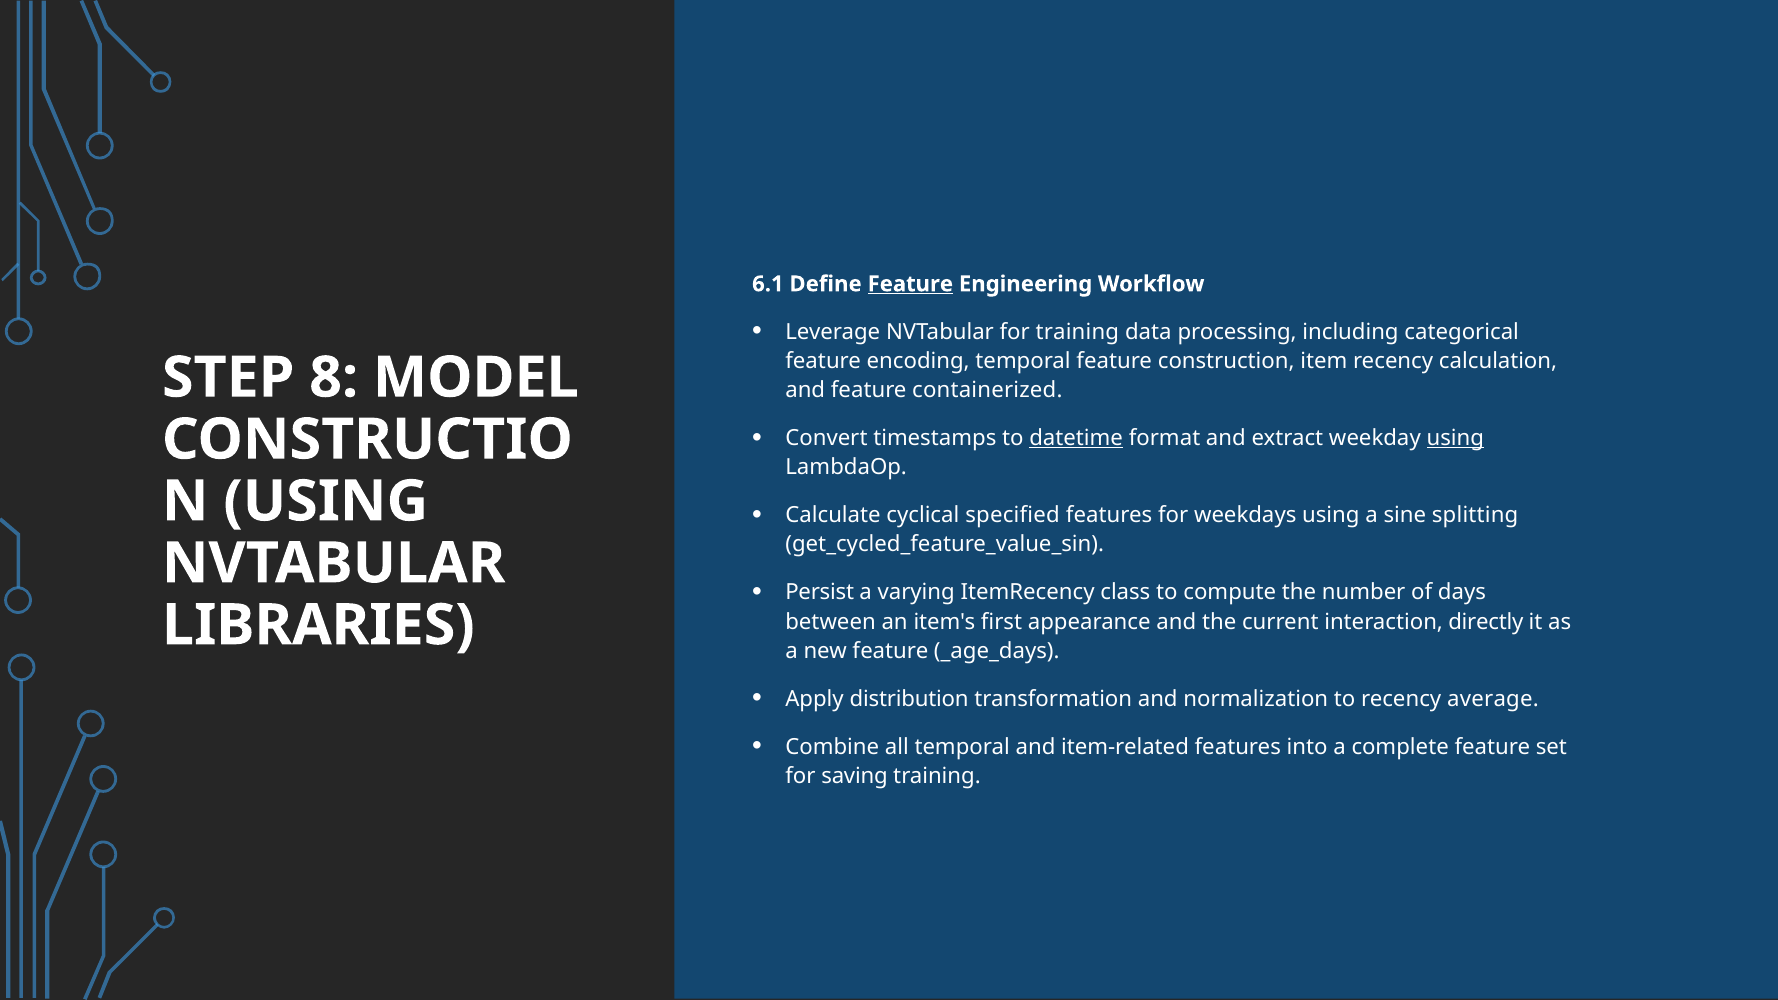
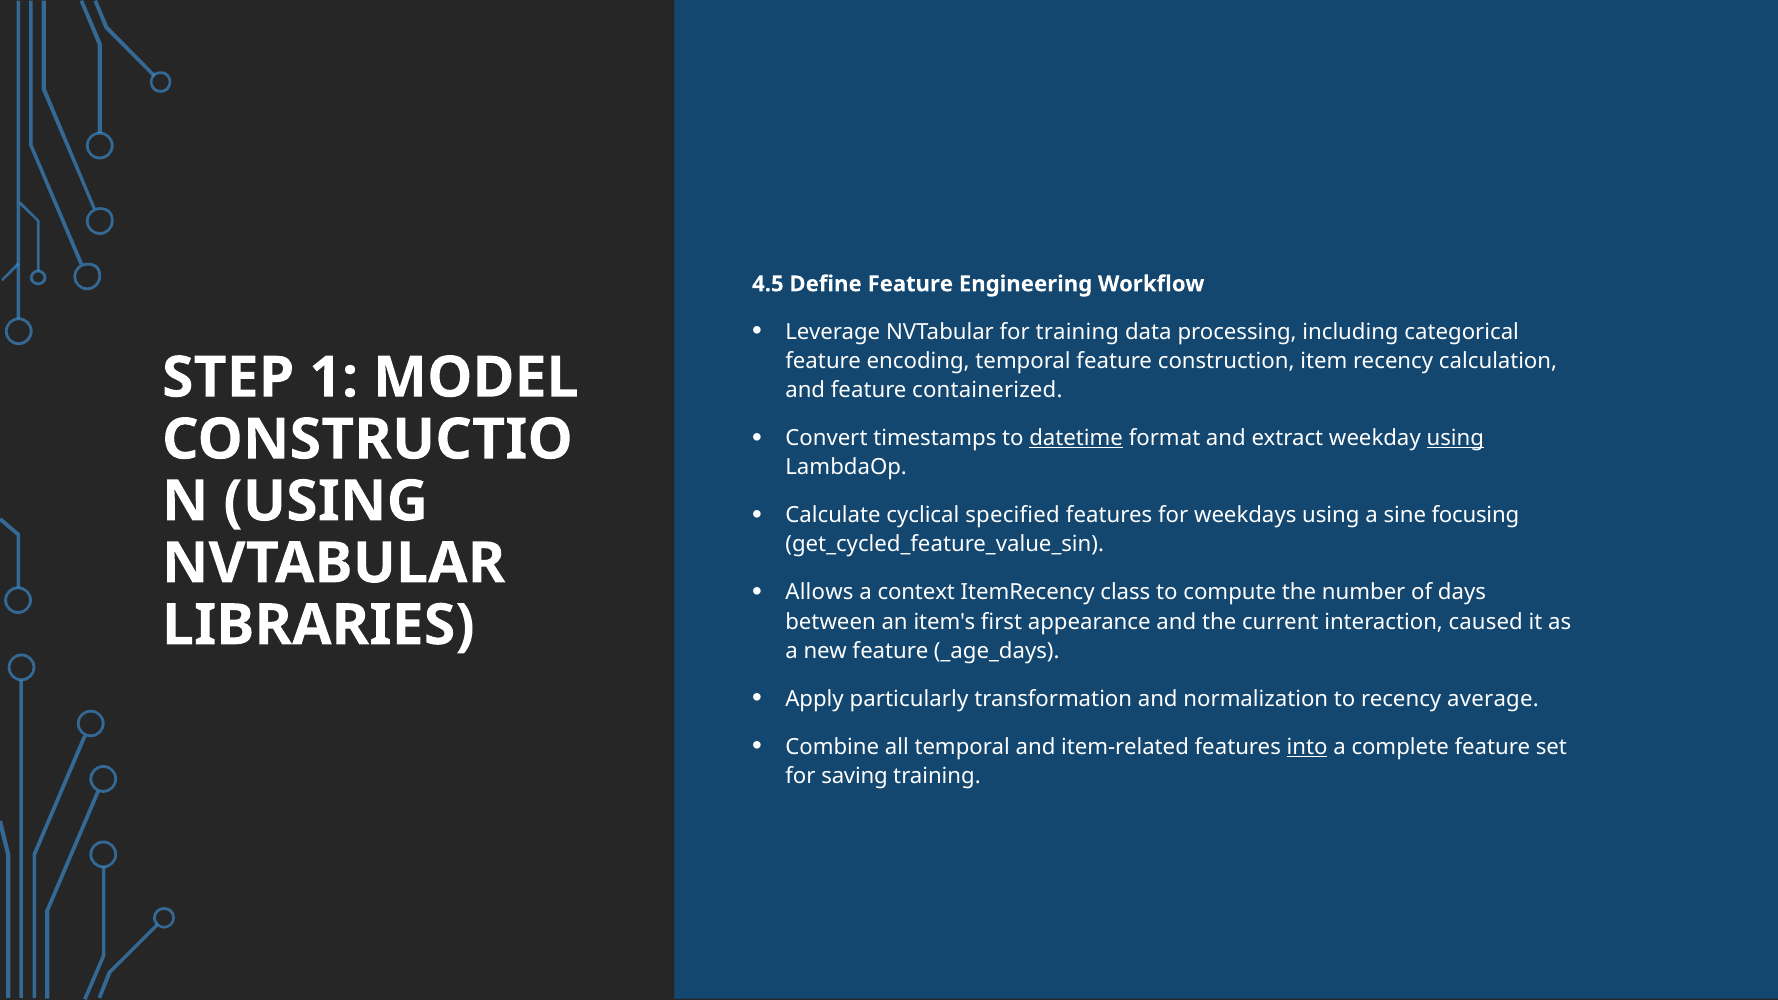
6.1: 6.1 -> 4.5
Feature at (910, 284) underline: present -> none
8: 8 -> 1
splitting: splitting -> focusing
Persist: Persist -> Allows
varying: varying -> context
directly: directly -> caused
distribution: distribution -> particularly
into underline: none -> present
